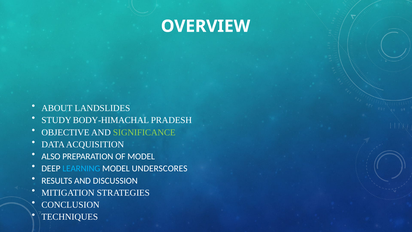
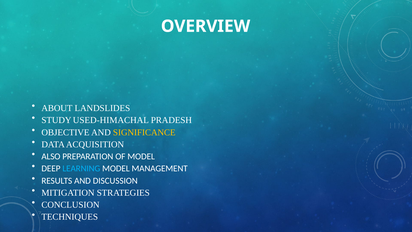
BODY-HIMACHAL: BODY-HIMACHAL -> USED-HIMACHAL
SIGNIFICANCE colour: light green -> yellow
UNDERSCORES: UNDERSCORES -> MANAGEMENT
